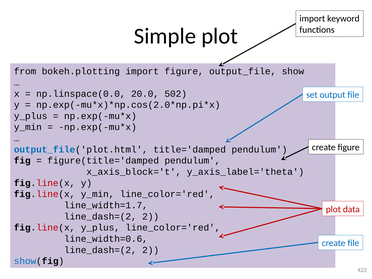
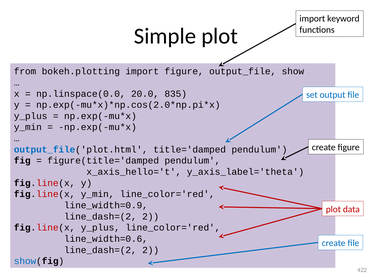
502: 502 -> 835
x_axis_block='t: x_axis_block='t -> x_axis_hello='t
line_width=1.7: line_width=1.7 -> line_width=0.9
